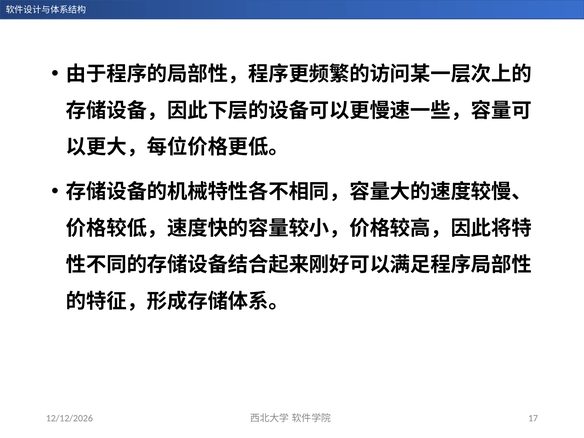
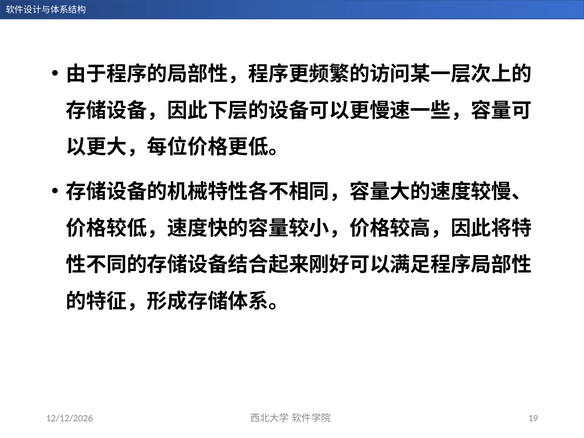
17: 17 -> 19
